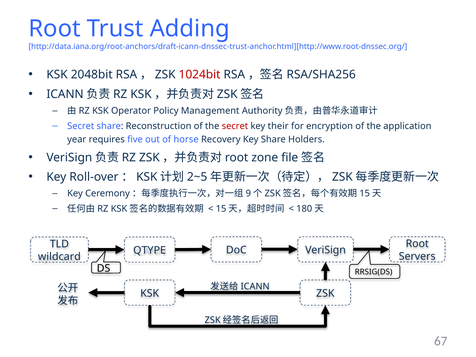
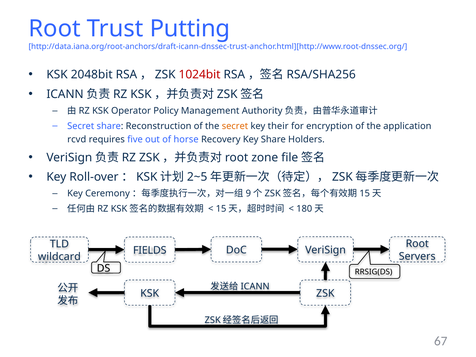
Adding: Adding -> Putting
secret at (235, 126) colour: red -> orange
year: year -> rcvd
QTYPE: QTYPE -> FIELDS
